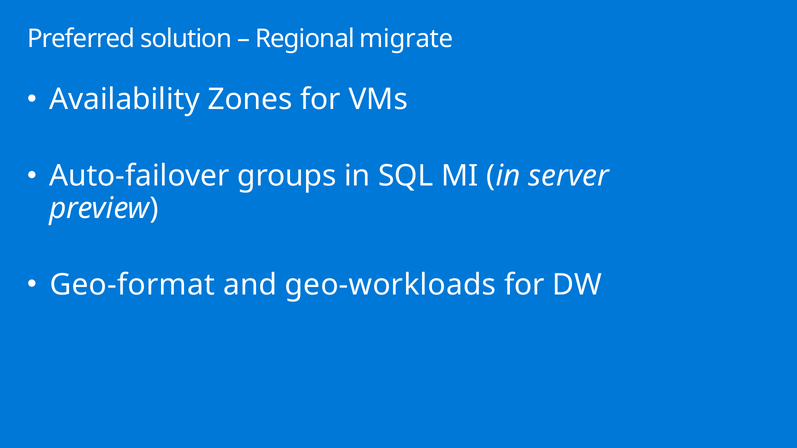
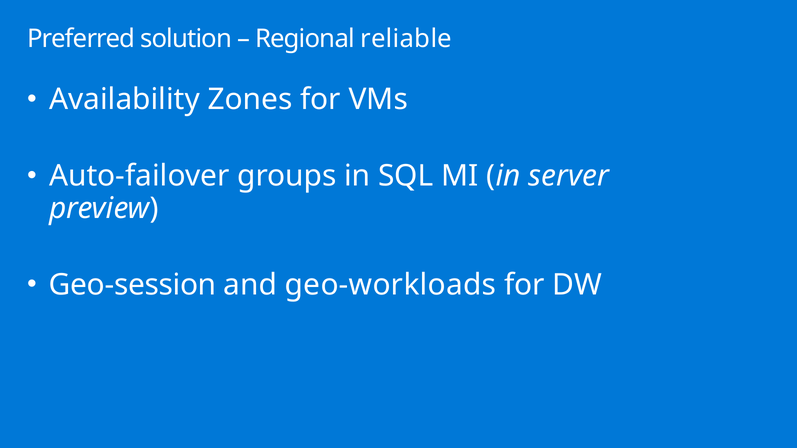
migrate: migrate -> reliable
Geo-format: Geo-format -> Geo-session
